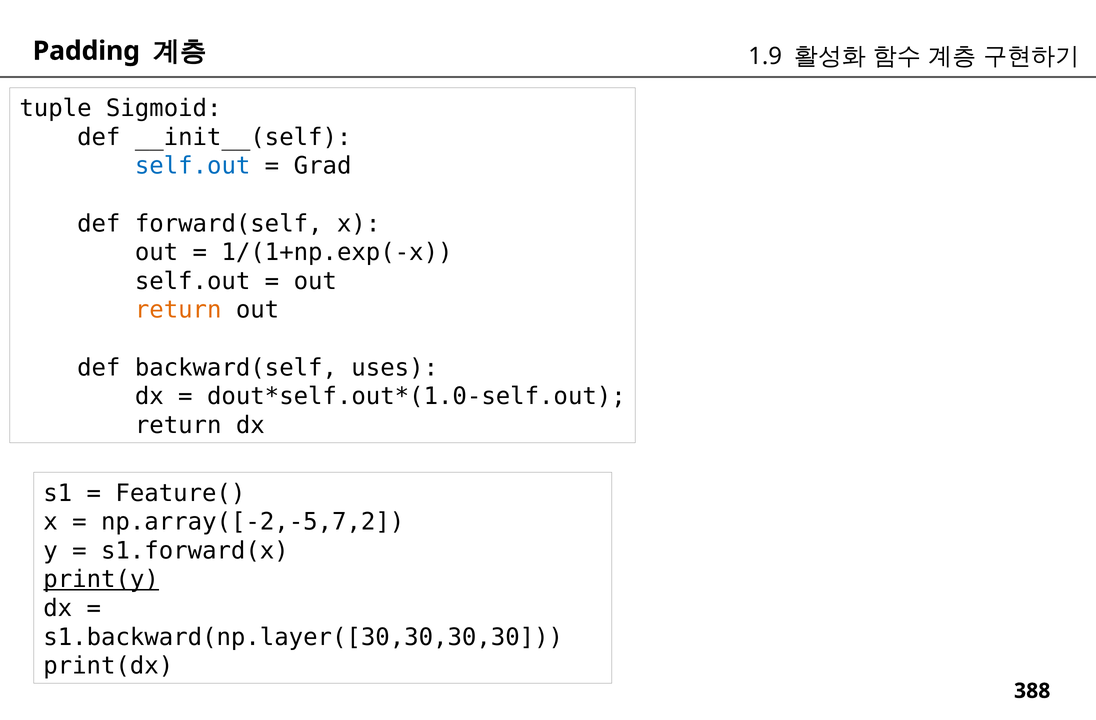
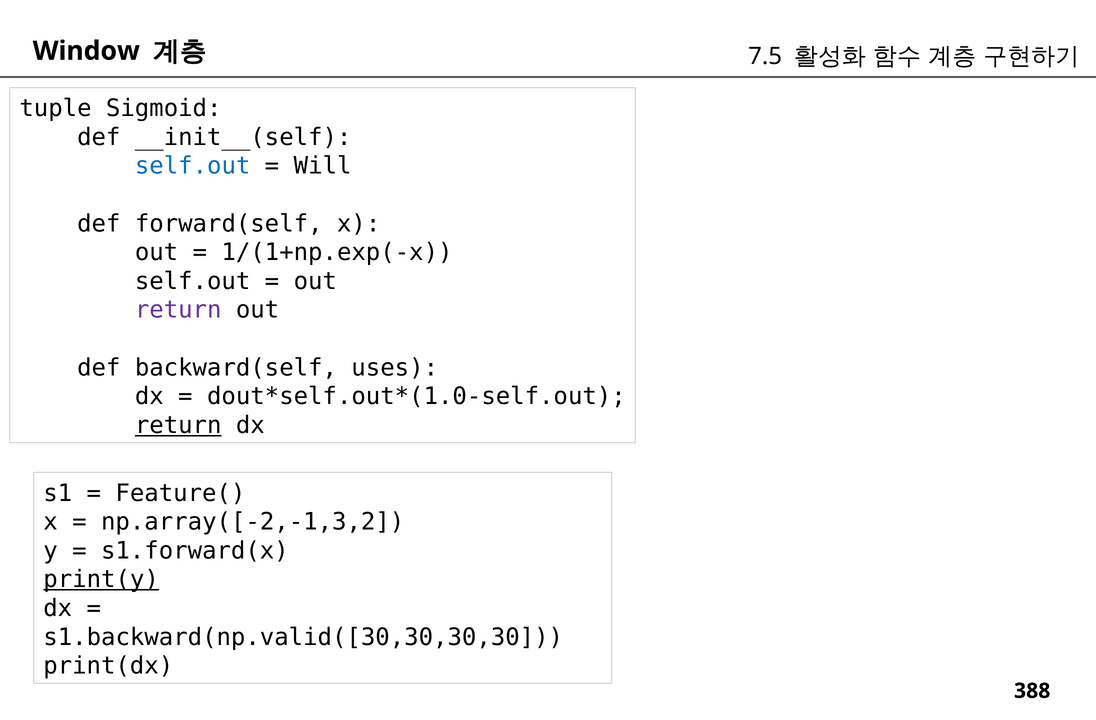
Padding: Padding -> Window
1.9: 1.9 -> 7.5
Grad: Grad -> Will
return at (178, 310) colour: orange -> purple
return at (178, 425) underline: none -> present
np.array([-2,-5,7,2: np.array([-2,-5,7,2 -> np.array([-2,-1,3,2
s1.backward(np.layer([30,30,30,30: s1.backward(np.layer([30,30,30,30 -> s1.backward(np.valid([30,30,30,30
